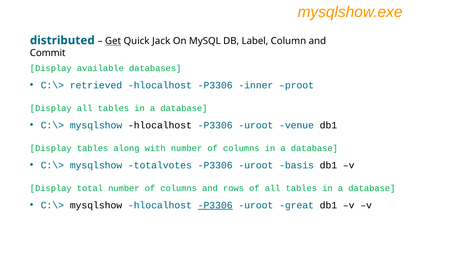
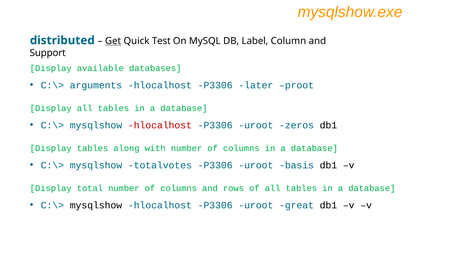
Jack: Jack -> Test
Commit: Commit -> Support
retrieved: retrieved -> arguments
inner: inner -> later
hlocalhost at (160, 125) colour: black -> red
venue: venue -> zeros
P3306 at (215, 205) underline: present -> none
